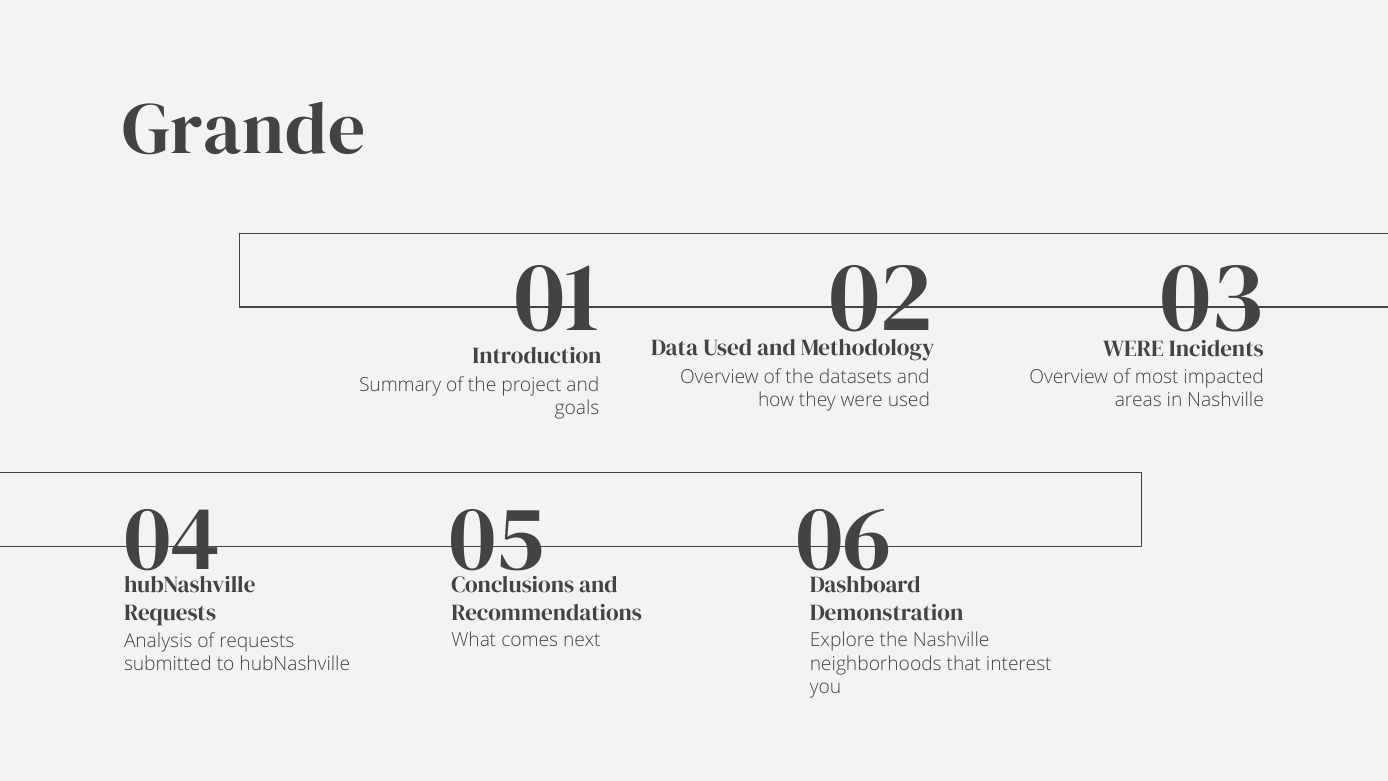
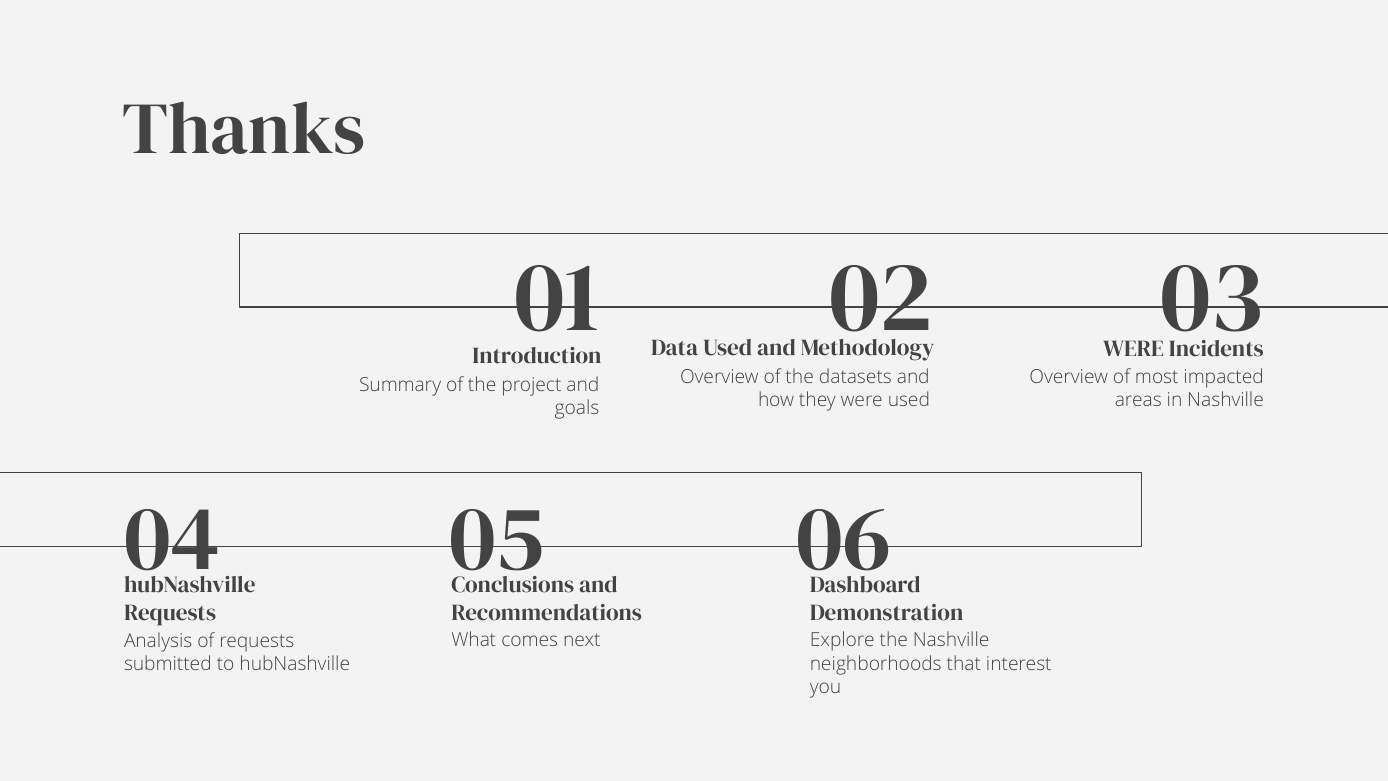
Grande: Grande -> Thanks
